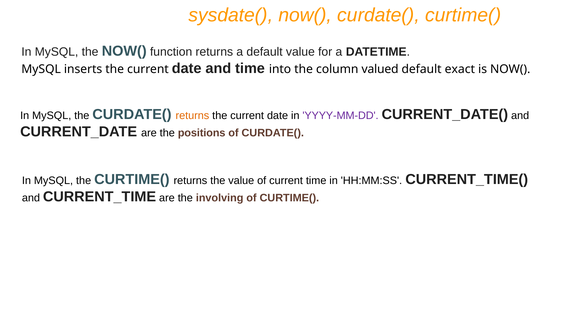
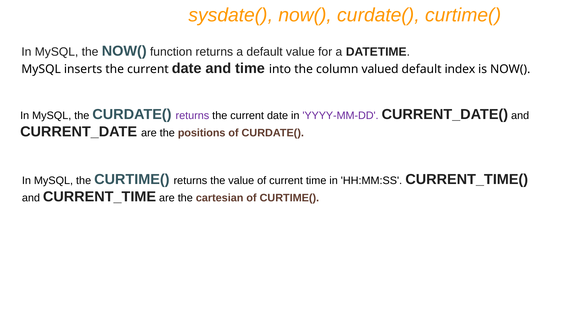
exact: exact -> index
returns at (192, 116) colour: orange -> purple
involving: involving -> cartesian
